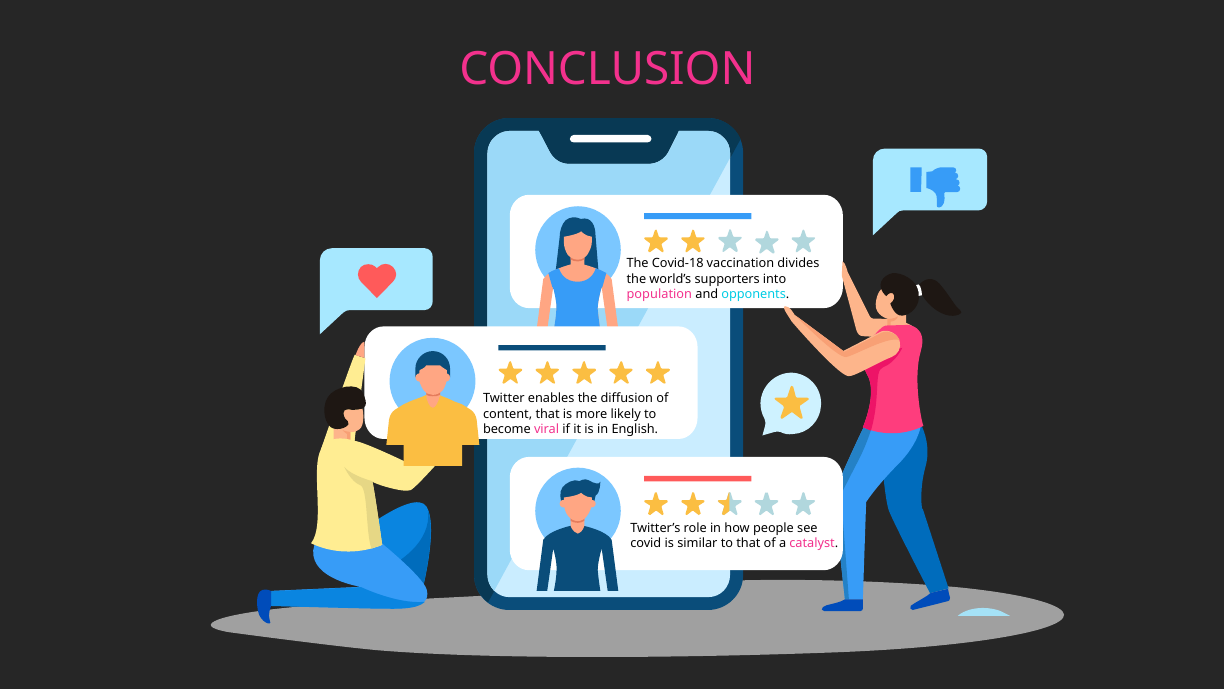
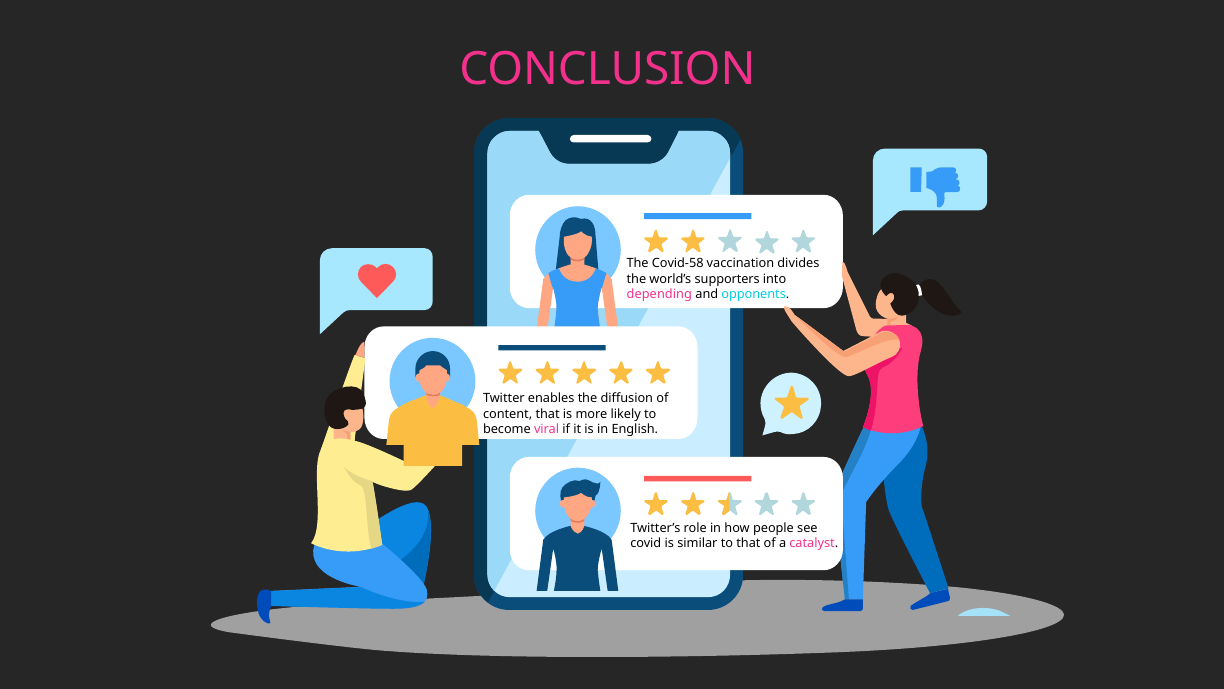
Covid-18: Covid-18 -> Covid-58
population: population -> depending
